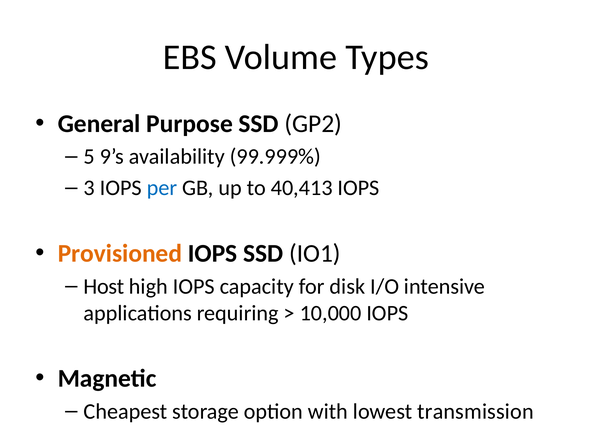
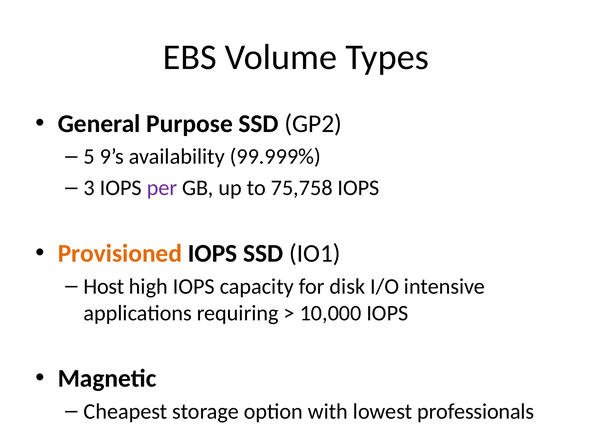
per colour: blue -> purple
40,413: 40,413 -> 75,758
transmission: transmission -> professionals
